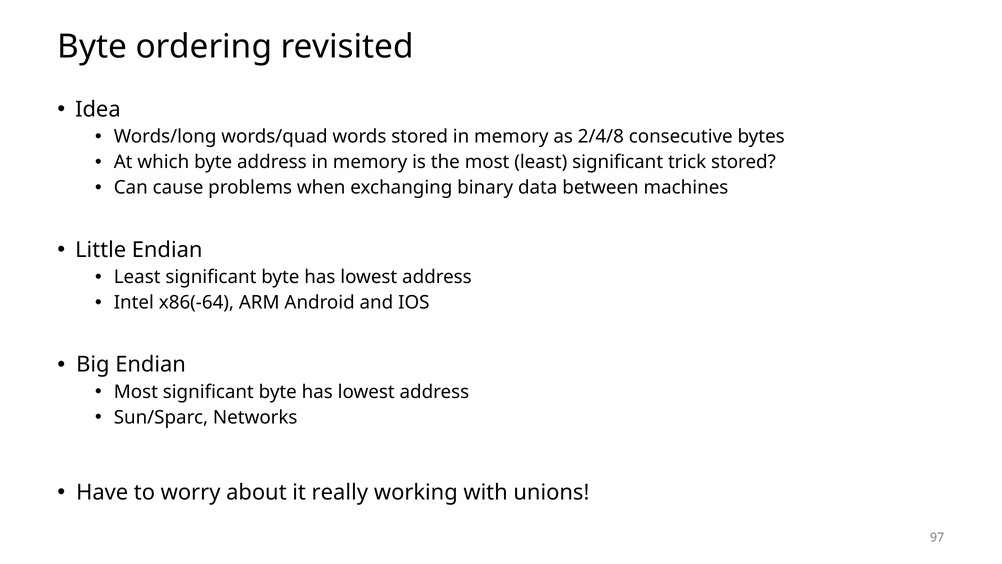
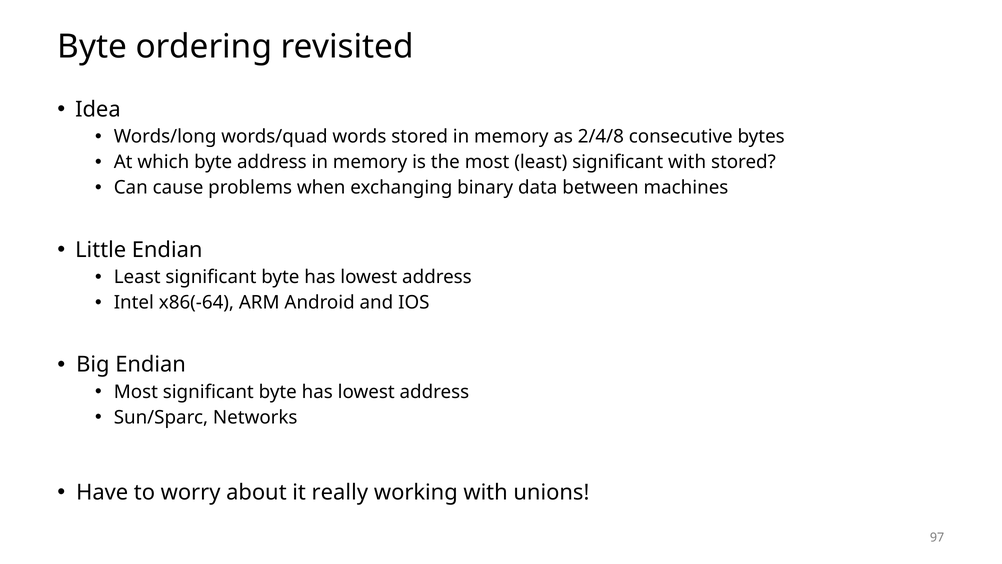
significant trick: trick -> with
